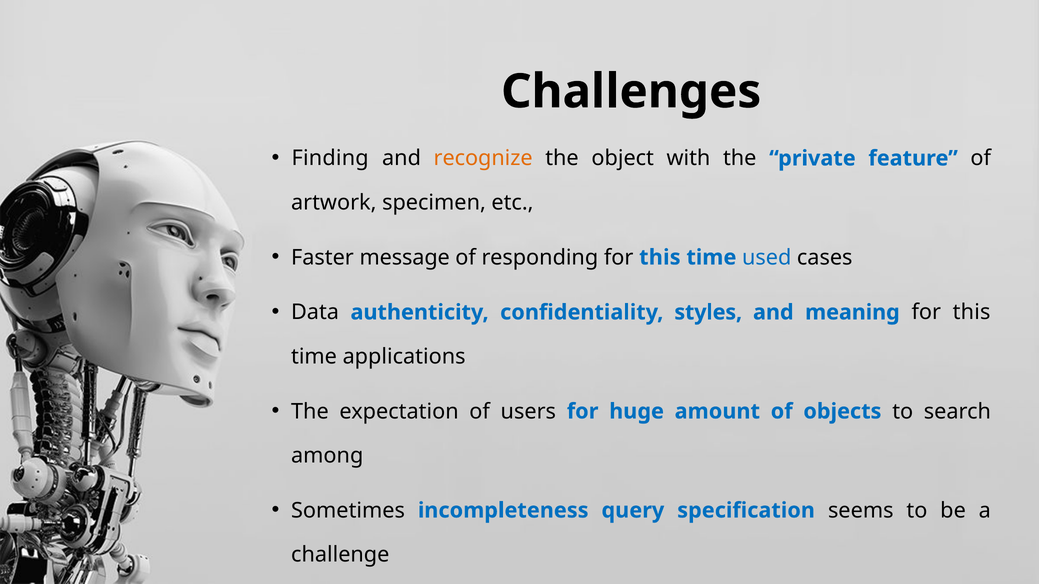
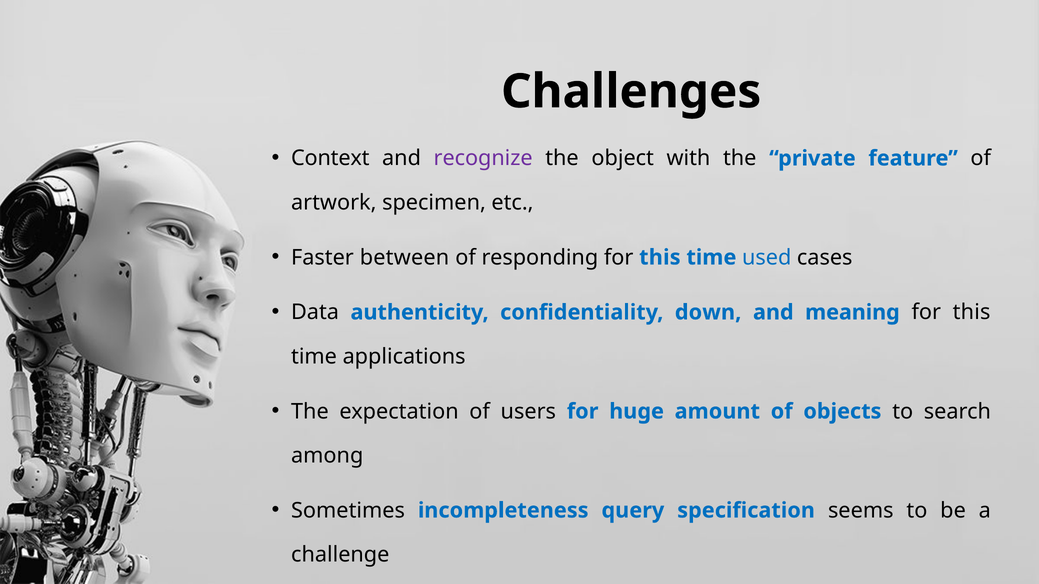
Finding: Finding -> Context
recognize colour: orange -> purple
message: message -> between
styles: styles -> down
